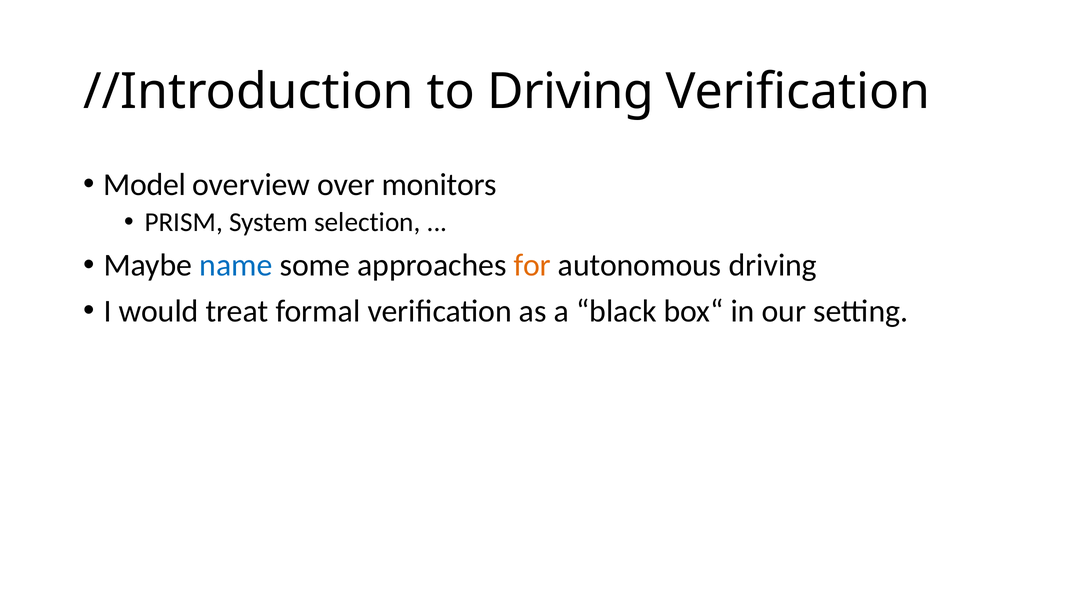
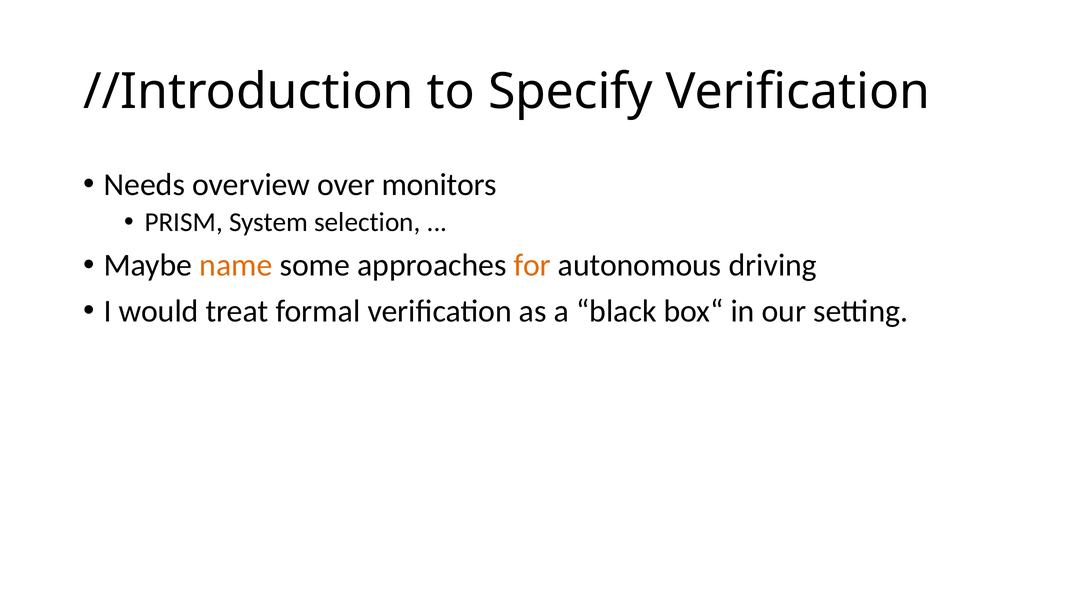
to Driving: Driving -> Specify
Model: Model -> Needs
name colour: blue -> orange
